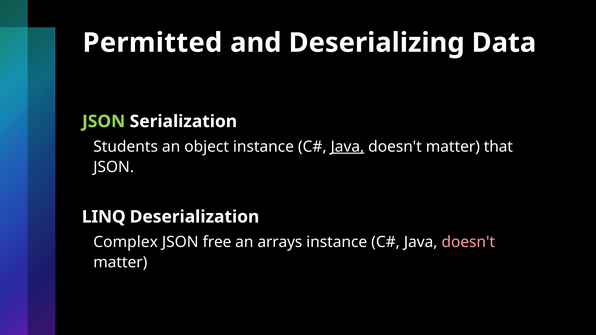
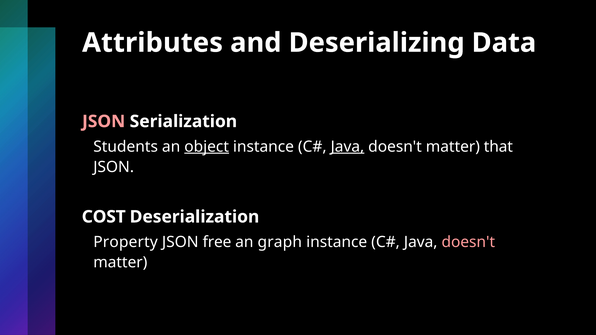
Permitted: Permitted -> Attributes
JSON at (104, 122) colour: light green -> pink
object underline: none -> present
LINQ: LINQ -> COST
Complex: Complex -> Property
arrays: arrays -> graph
